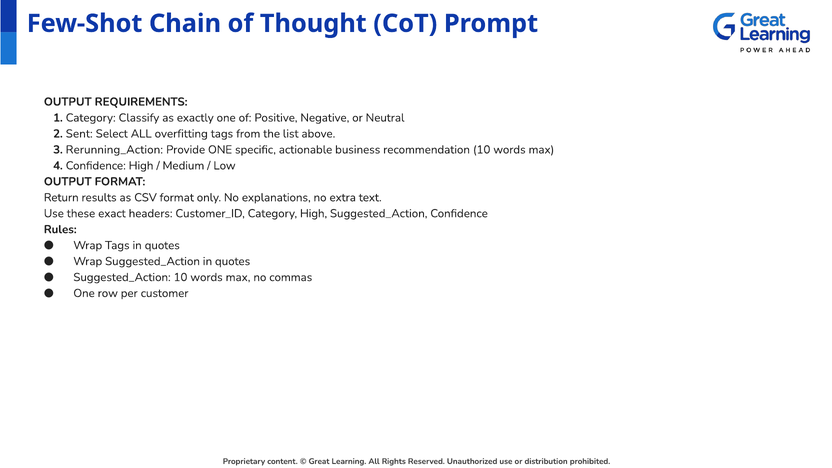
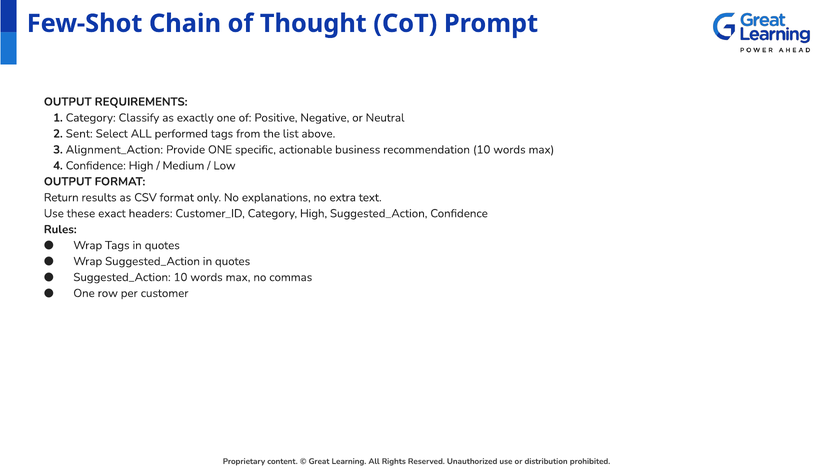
overfitting: overfitting -> performed
Rerunning_Action: Rerunning_Action -> Alignment_Action
